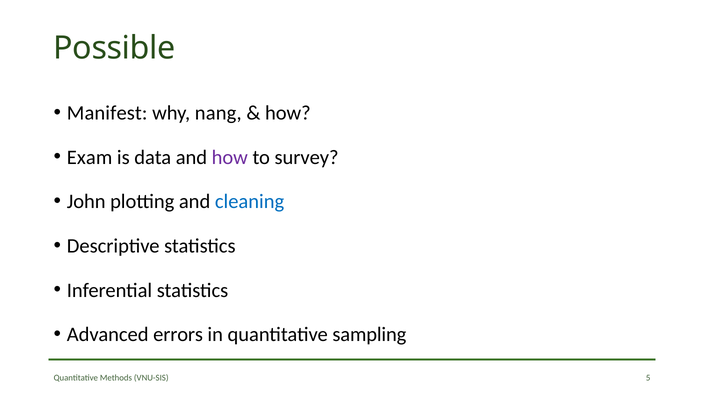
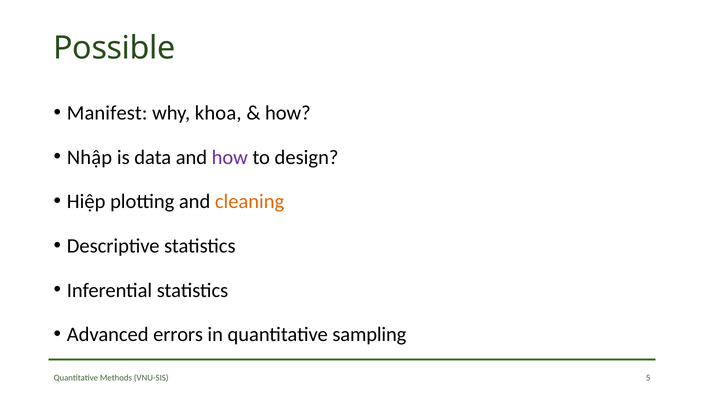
nang: nang -> khoa
Exam: Exam -> Nhập
survey: survey -> design
John: John -> Hiệp
cleaning colour: blue -> orange
